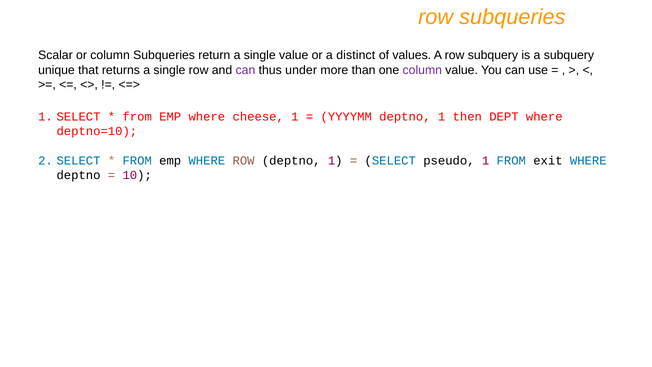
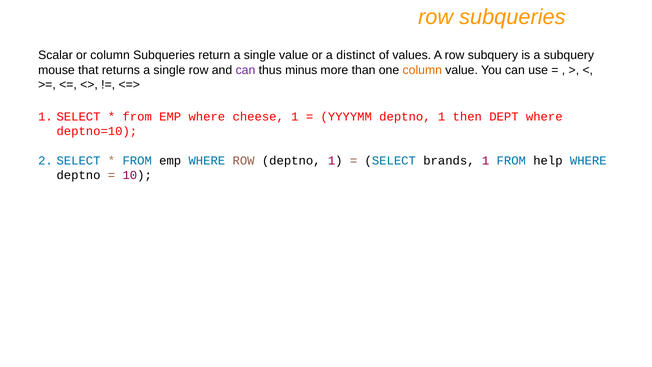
unique: unique -> mouse
under: under -> minus
column at (422, 70) colour: purple -> orange
pseudo: pseudo -> brands
exit: exit -> help
